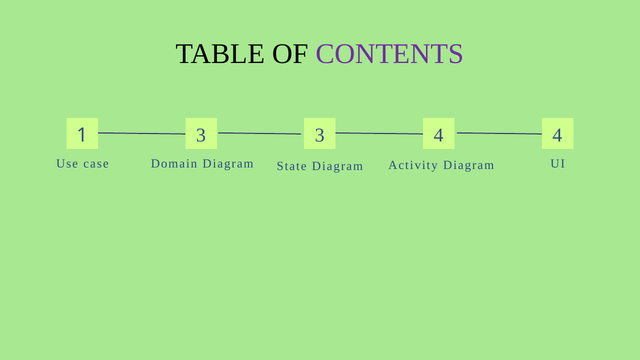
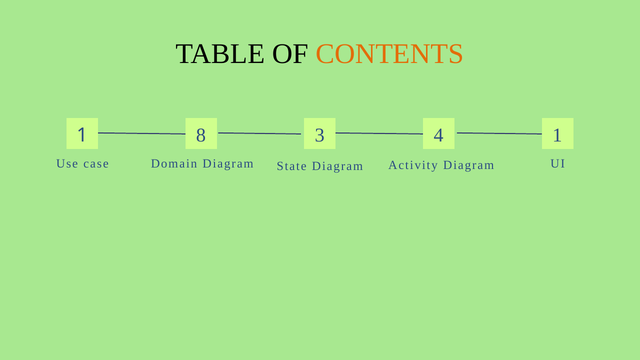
CONTENTS colour: purple -> orange
1 3: 3 -> 8
4 4: 4 -> 1
